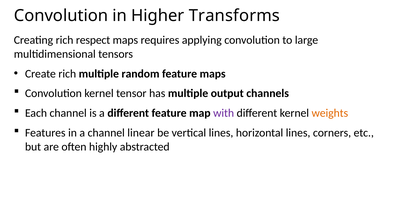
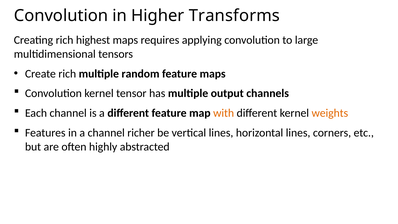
respect: respect -> highest
with colour: purple -> orange
linear: linear -> richer
